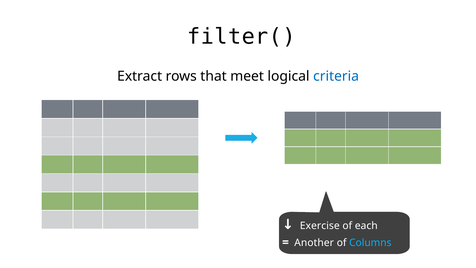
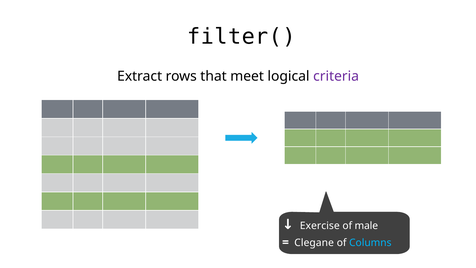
criteria colour: blue -> purple
each: each -> male
Another: Another -> Clegane
